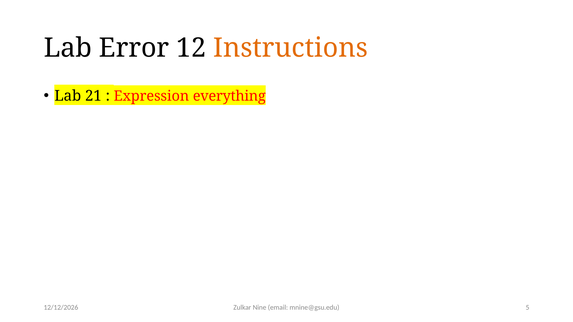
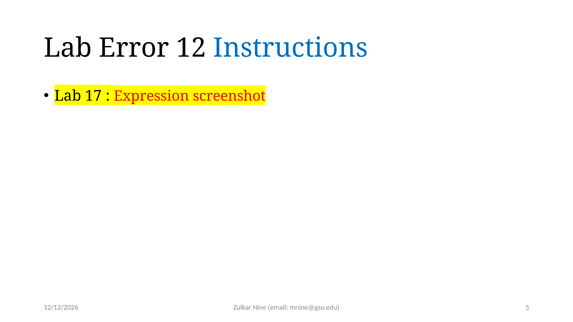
Instructions colour: orange -> blue
21: 21 -> 17
everything: everything -> screenshot
